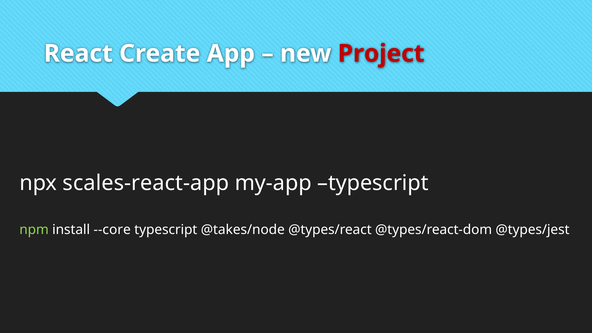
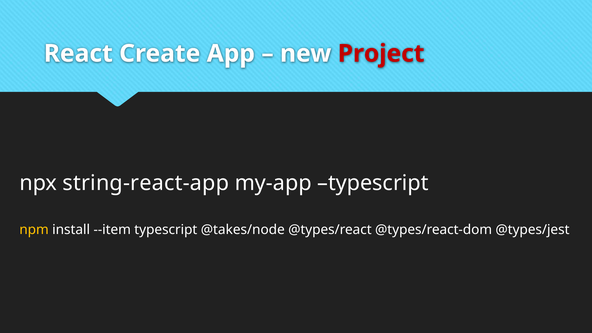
scales-react-app: scales-react-app -> string-react-app
npm colour: light green -> yellow
--core: --core -> --item
